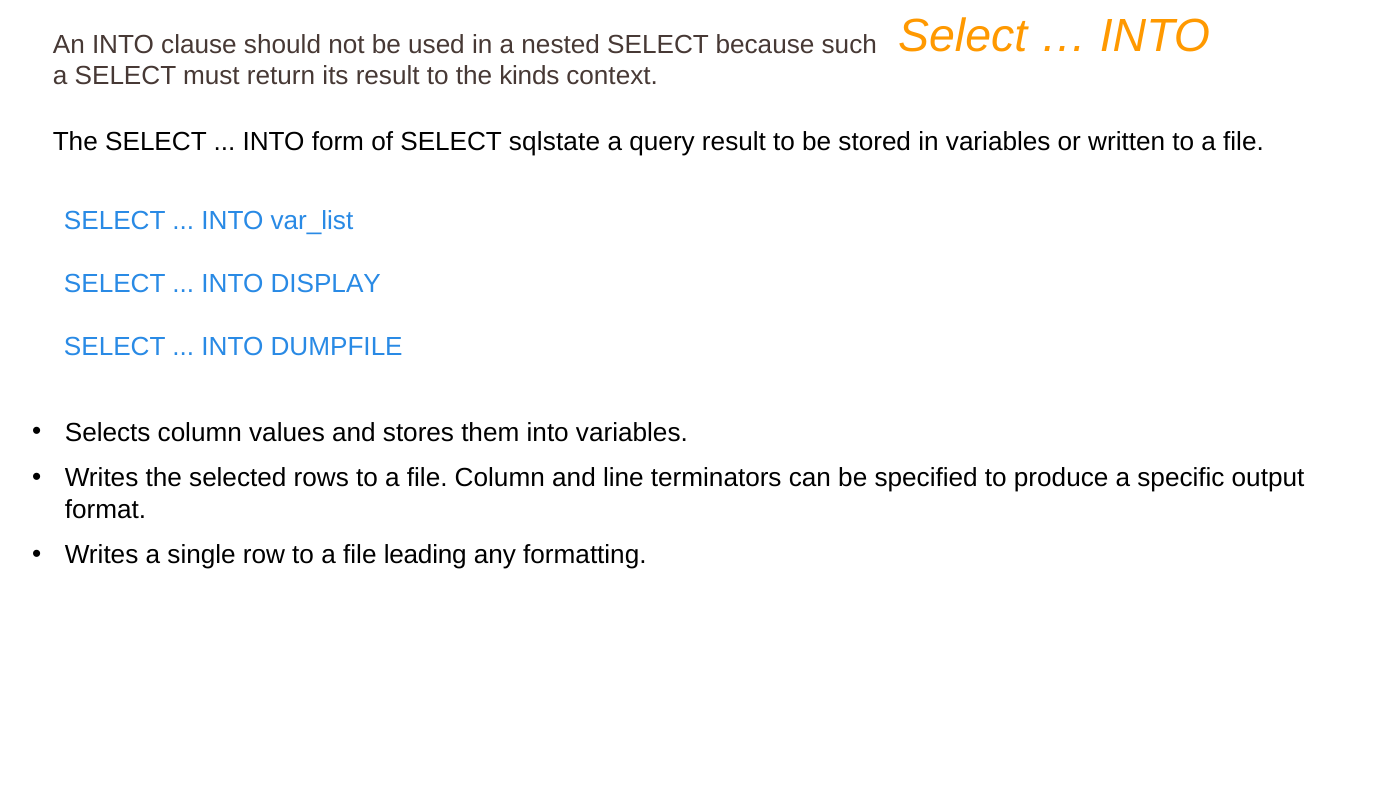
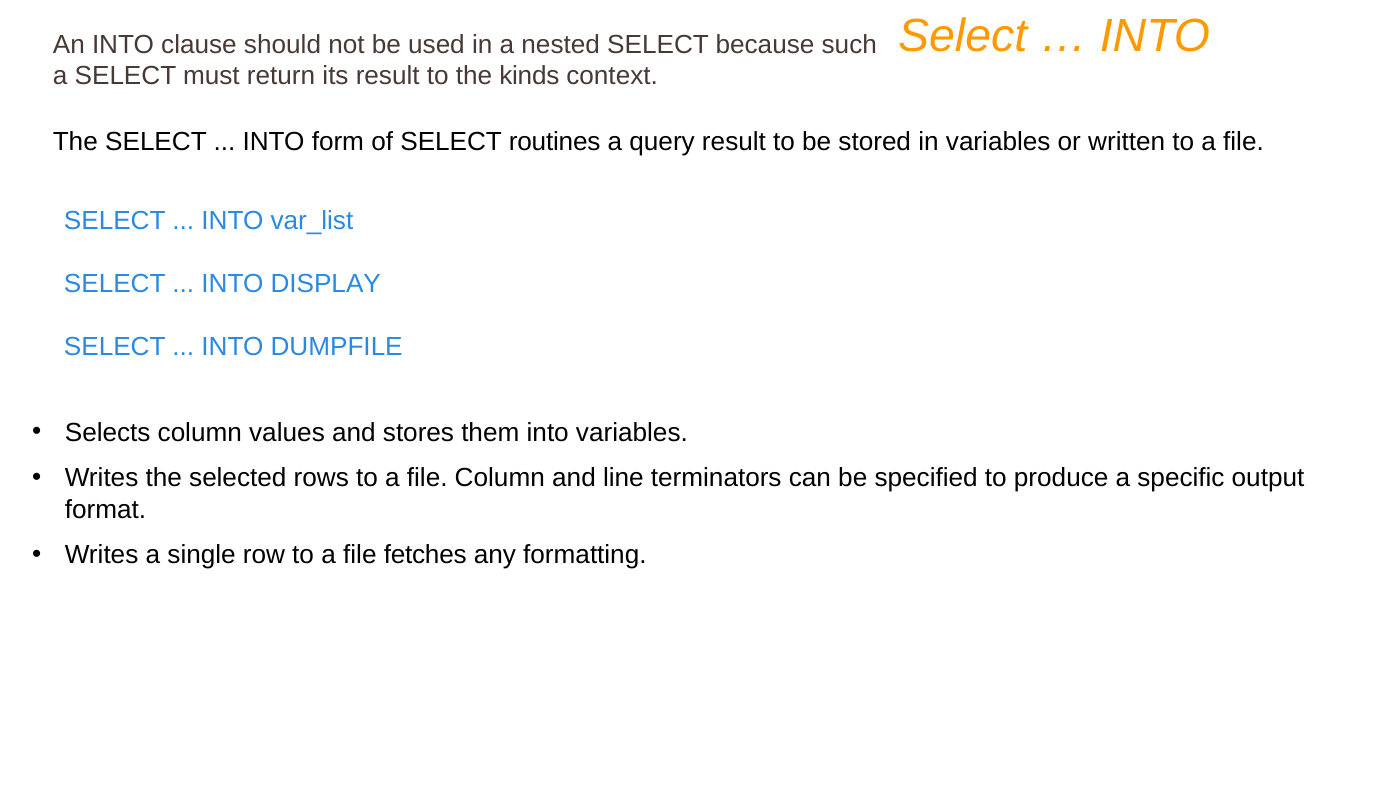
sqlstate: sqlstate -> routines
leading: leading -> fetches
